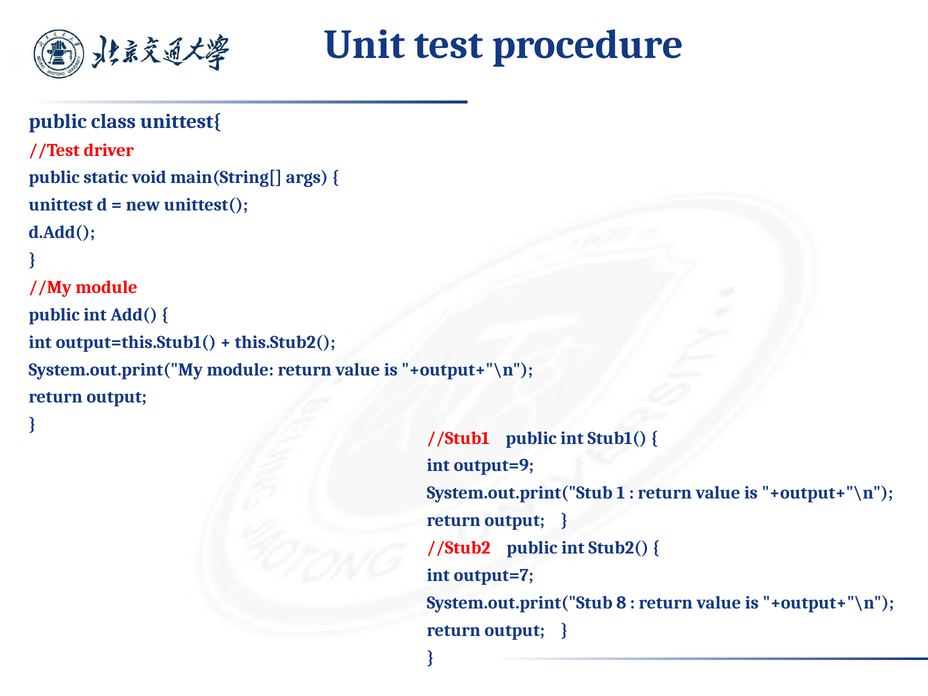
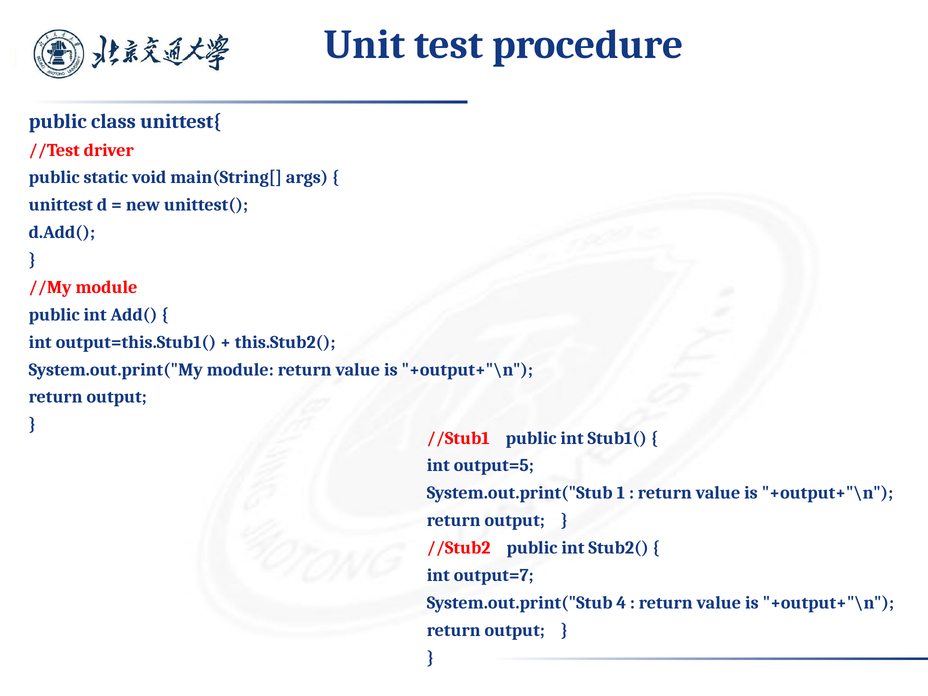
output=9: output=9 -> output=5
8: 8 -> 4
